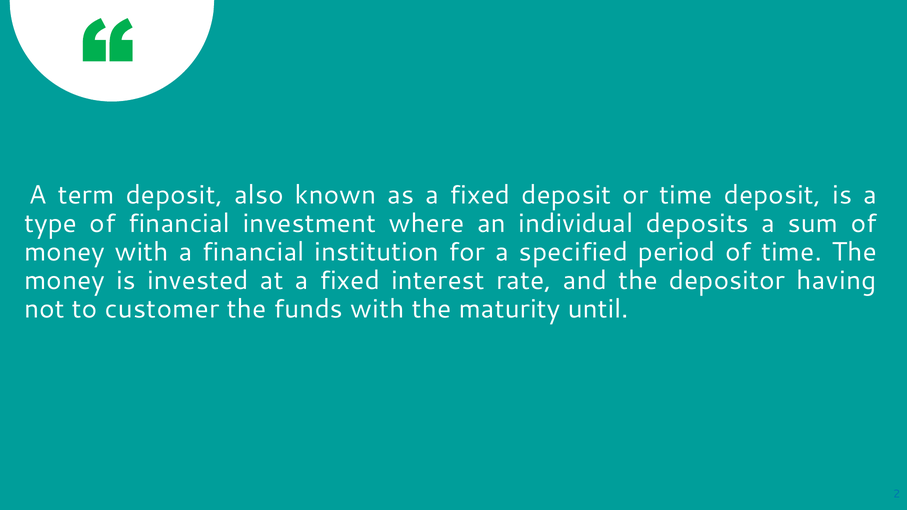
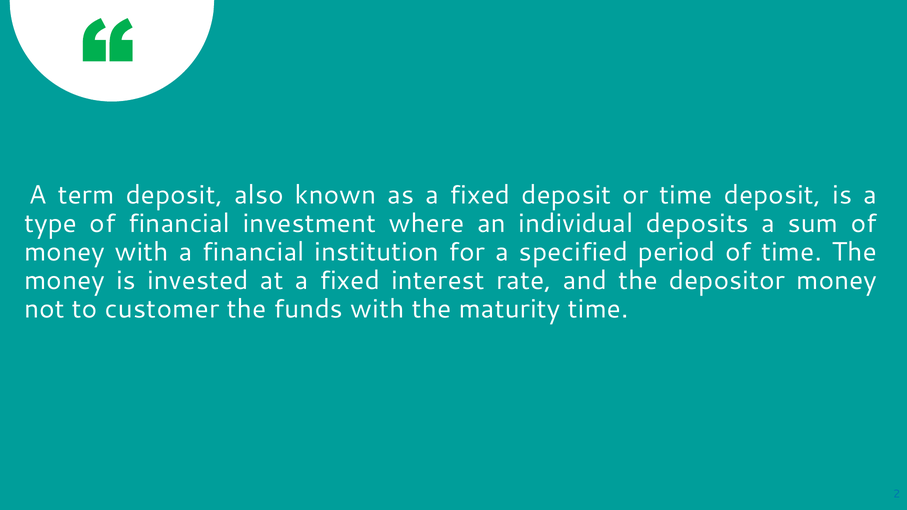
depositor having: having -> money
maturity until: until -> time
